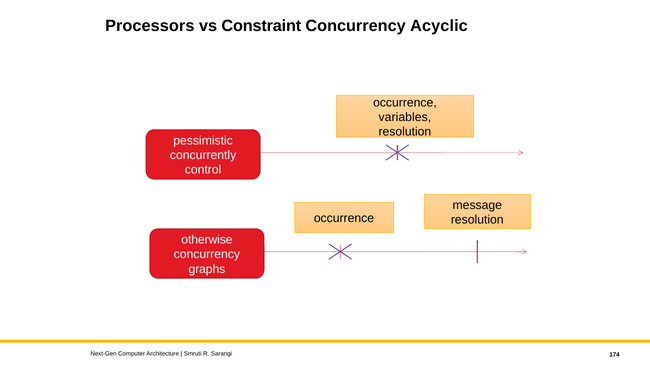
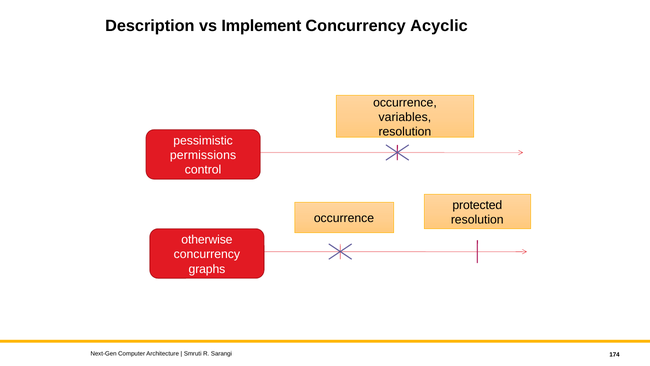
Processors: Processors -> Description
Constraint: Constraint -> Implement
concurrently: concurrently -> permissions
message: message -> protected
